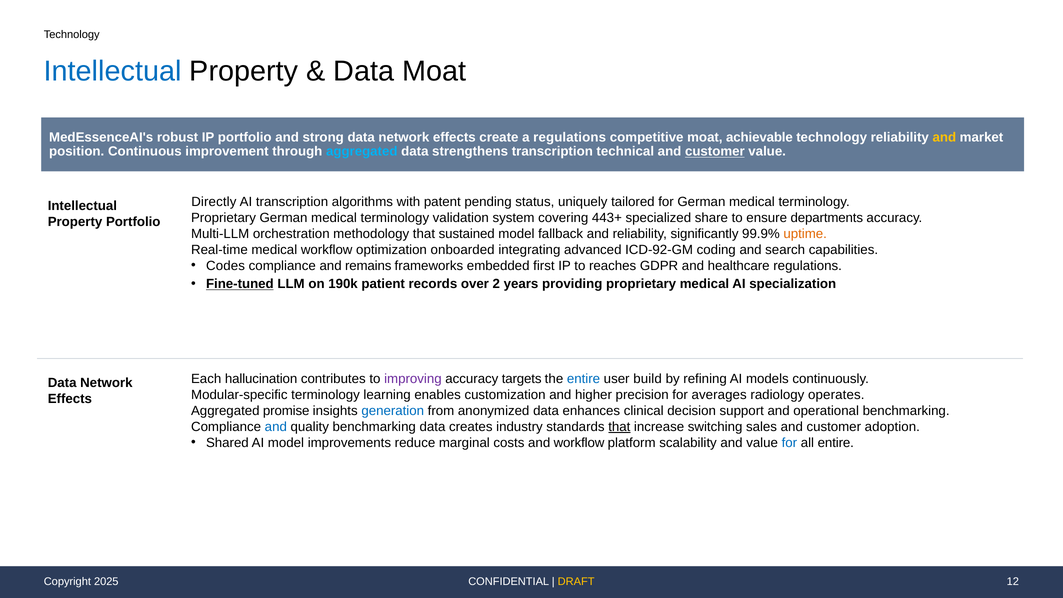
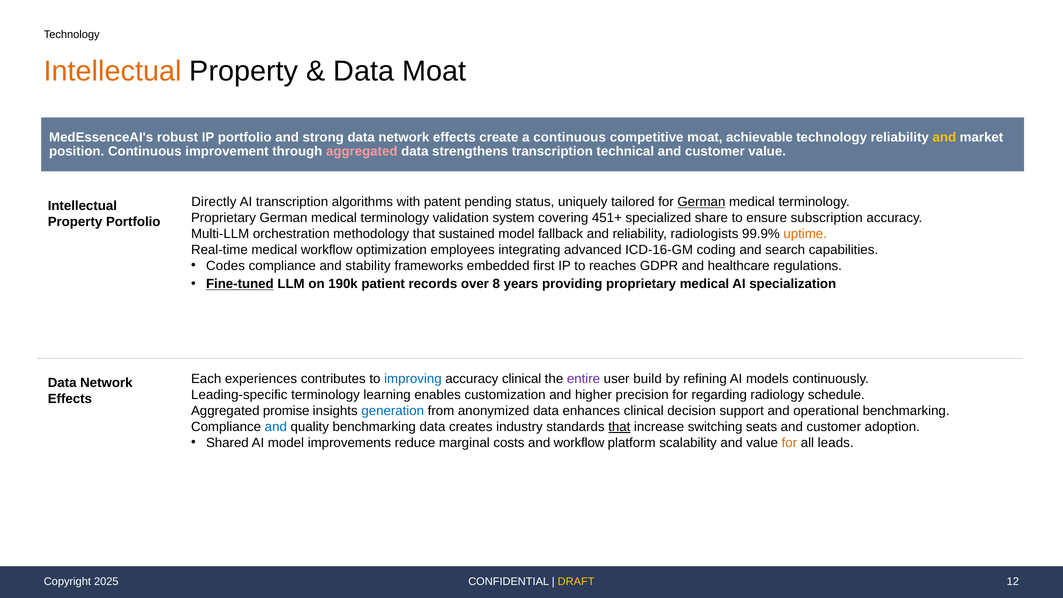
Intellectual at (113, 71) colour: blue -> orange
a regulations: regulations -> continuous
aggregated at (362, 151) colour: light blue -> pink
customer at (715, 151) underline: present -> none
German at (701, 202) underline: none -> present
443+: 443+ -> 451+
departments: departments -> subscription
significantly: significantly -> radiologists
onboarded: onboarded -> employees
ICD-92-GM: ICD-92-GM -> ICD-16-GM
remains: remains -> stability
2: 2 -> 8
hallucination: hallucination -> experiences
improving colour: purple -> blue
accuracy targets: targets -> clinical
entire at (583, 379) colour: blue -> purple
Modular-specific: Modular-specific -> Leading-specific
averages: averages -> regarding
operates: operates -> schedule
sales: sales -> seats
for at (789, 443) colour: blue -> orange
all entire: entire -> leads
